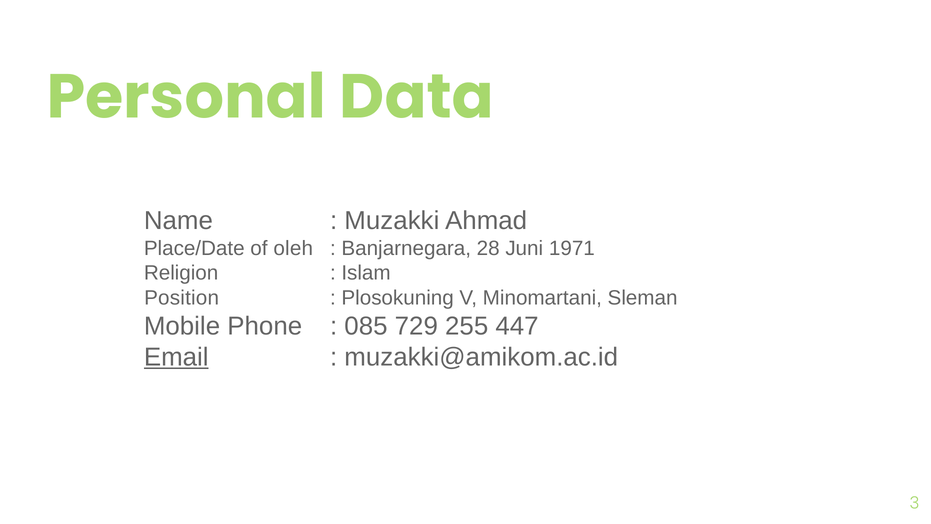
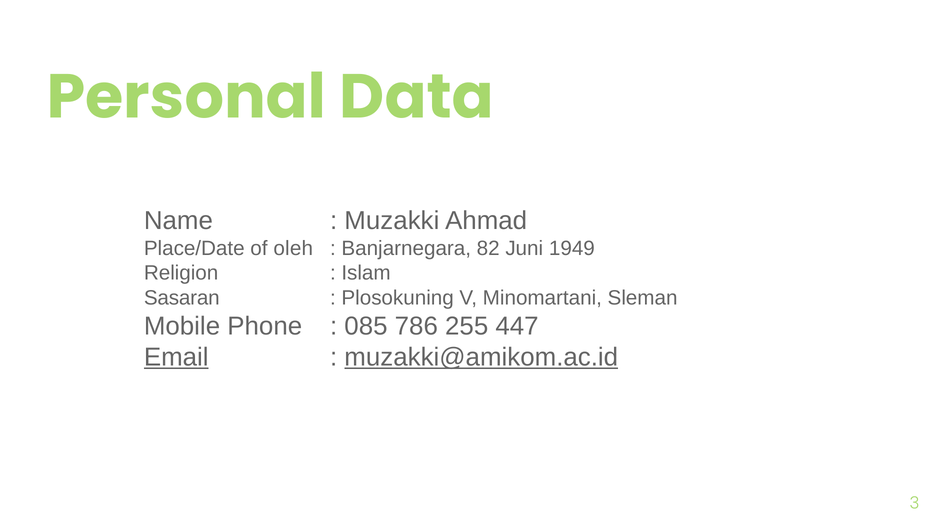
28: 28 -> 82
1971: 1971 -> 1949
Position: Position -> Sasaran
729: 729 -> 786
muzakki@amikom.ac.id underline: none -> present
